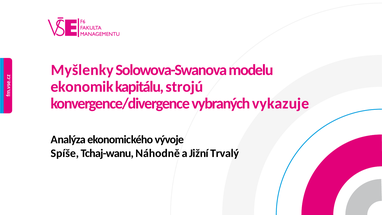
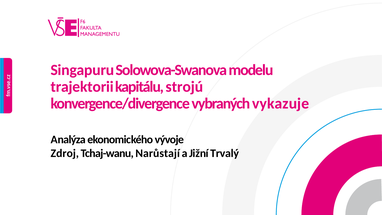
Myšlenky: Myšlenky -> Singapuru
ekonomik: ekonomik -> trajektorii
Spíše: Spíše -> Zdroj
Náhodně: Náhodně -> Narůstají
